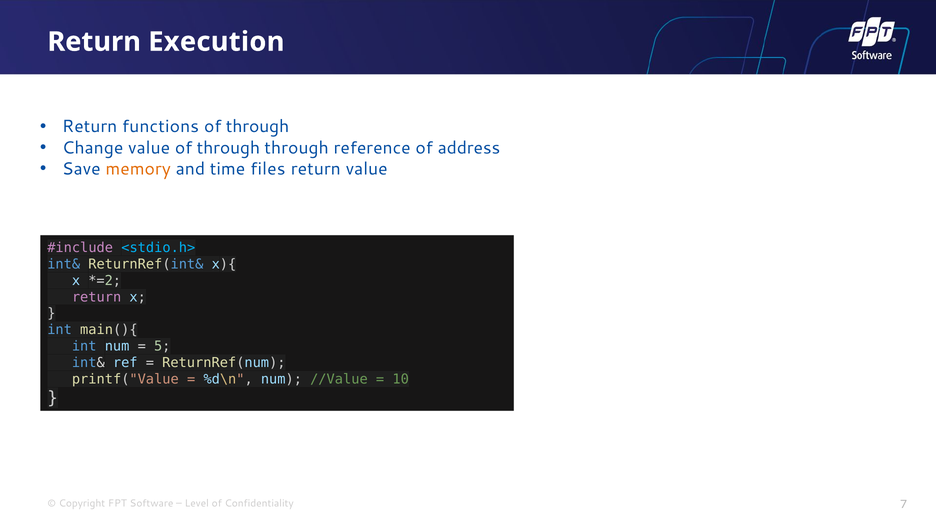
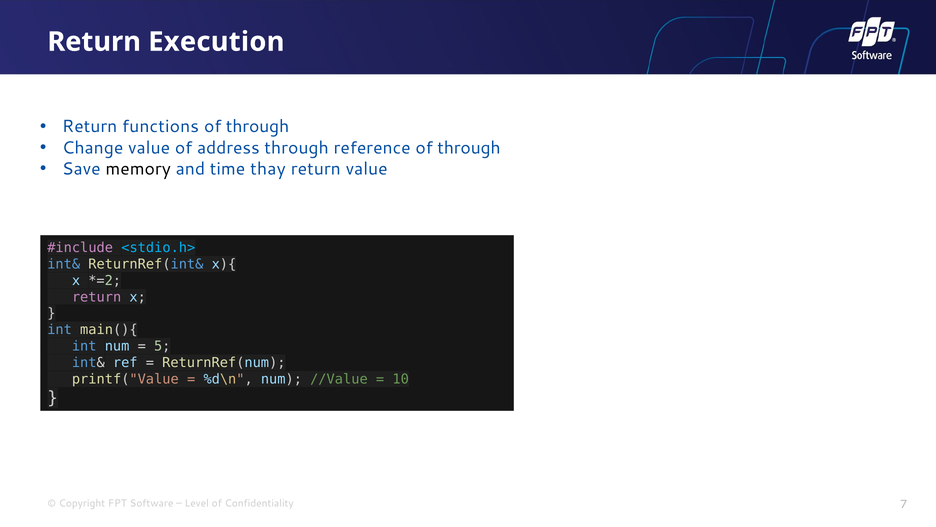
value of through: through -> address
reference of address: address -> through
memory colour: orange -> black
files: files -> thay
